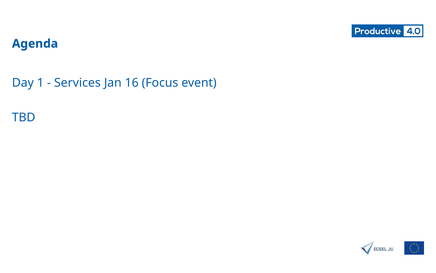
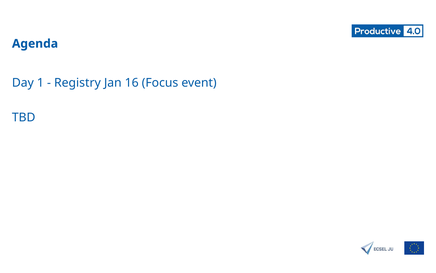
Services: Services -> Registry
